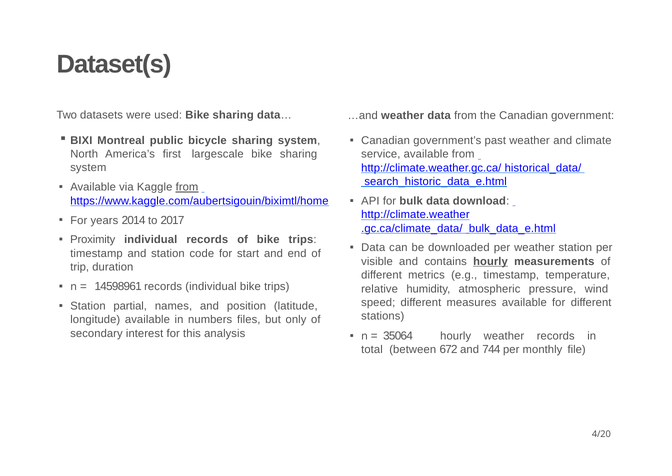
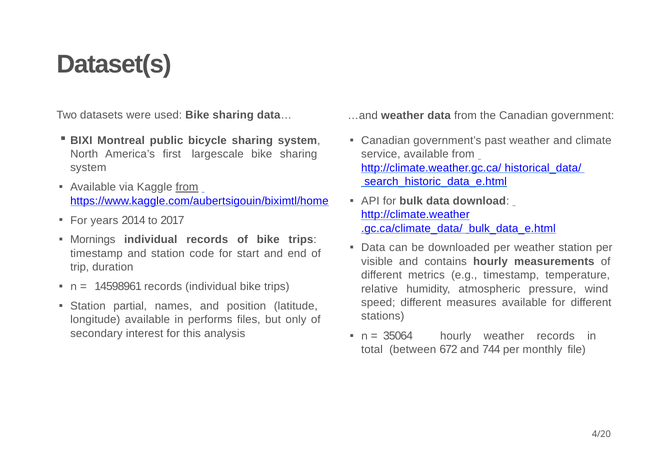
Proximity: Proximity -> Mornings
hourly at (490, 261) underline: present -> none
numbers: numbers -> performs
